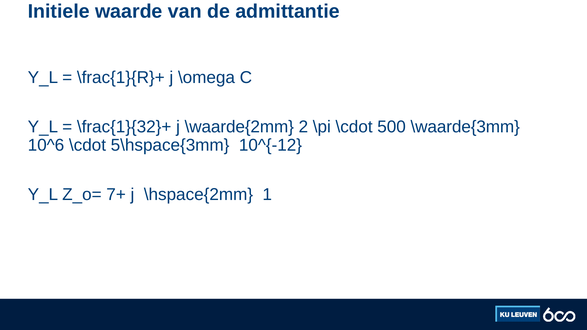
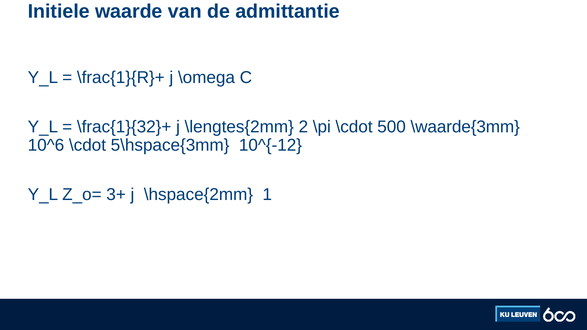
\waarde{2mm: \waarde{2mm -> \lengtes{2mm
7+: 7+ -> 3+
